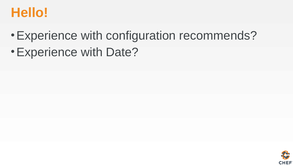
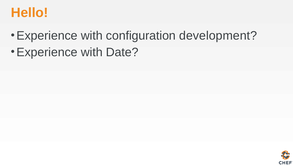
recommends: recommends -> development
